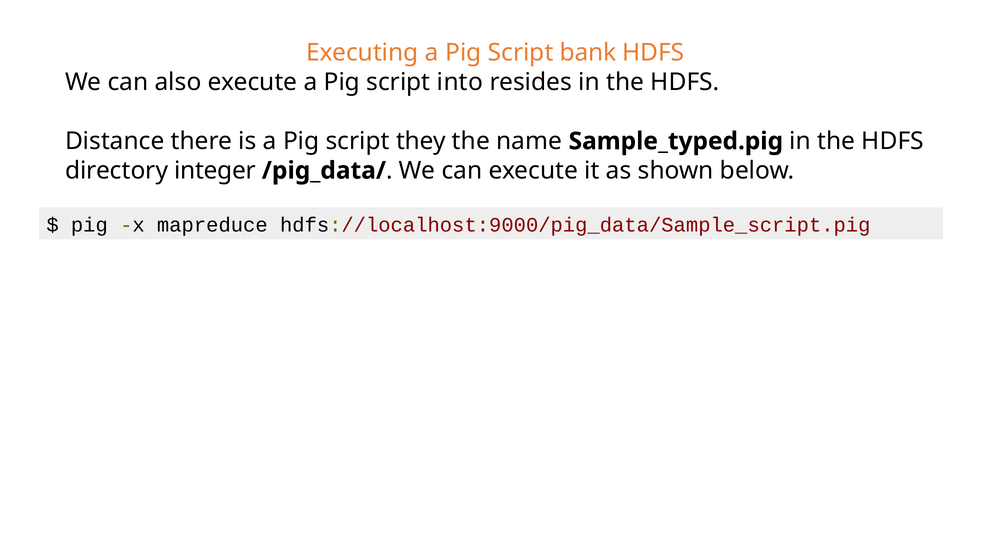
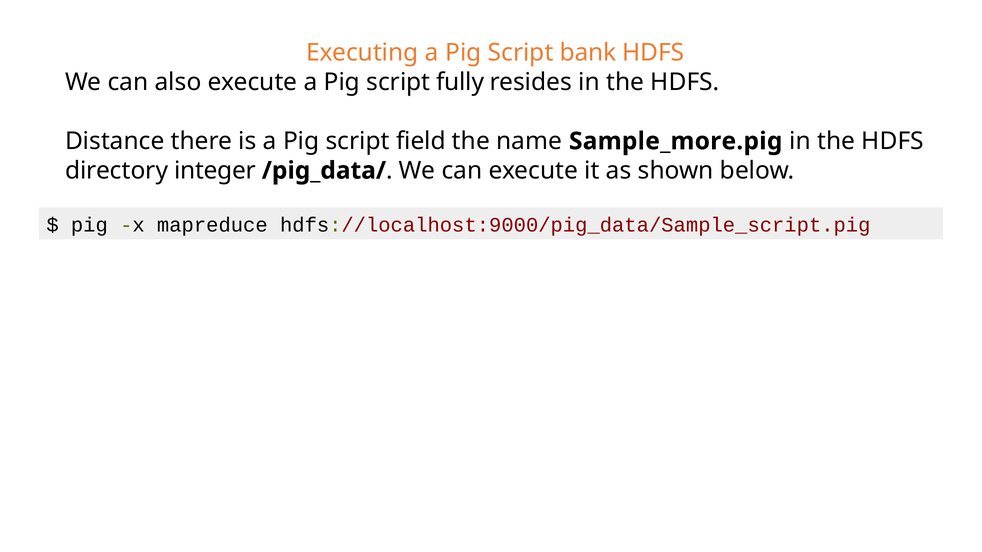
into: into -> fully
they: they -> field
Sample_typed.pig: Sample_typed.pig -> Sample_more.pig
